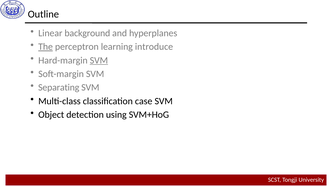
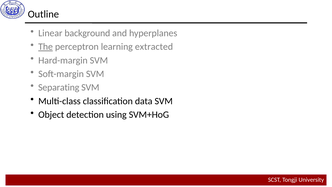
introduce: introduce -> extracted
SVM at (99, 60) underline: present -> none
case: case -> data
